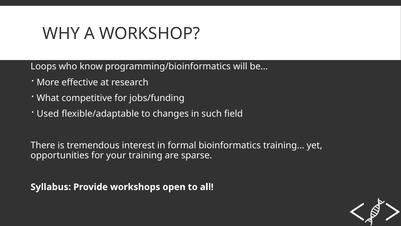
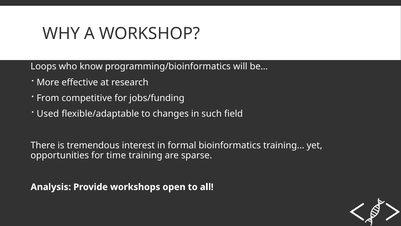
What: What -> From
your: your -> time
Syllabus: Syllabus -> Analysis
